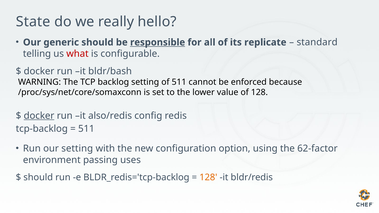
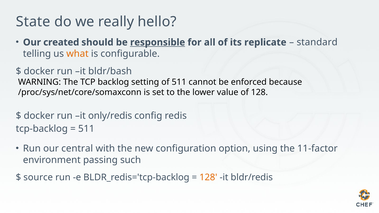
generic: generic -> created
what colour: red -> orange
docker at (39, 116) underline: present -> none
also/redis: also/redis -> only/redis
our setting: setting -> central
62-factor: 62-factor -> 11-factor
uses: uses -> such
should at (38, 177): should -> source
